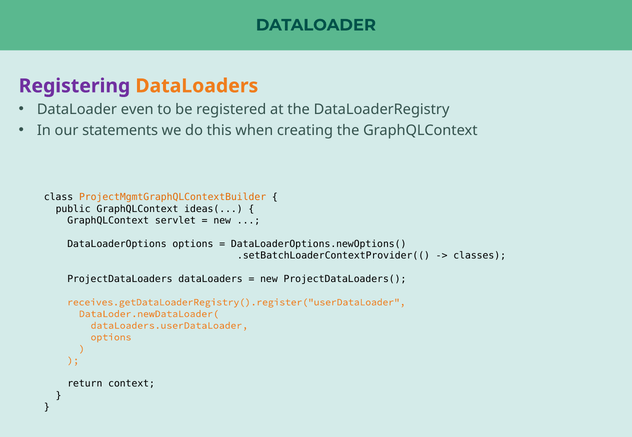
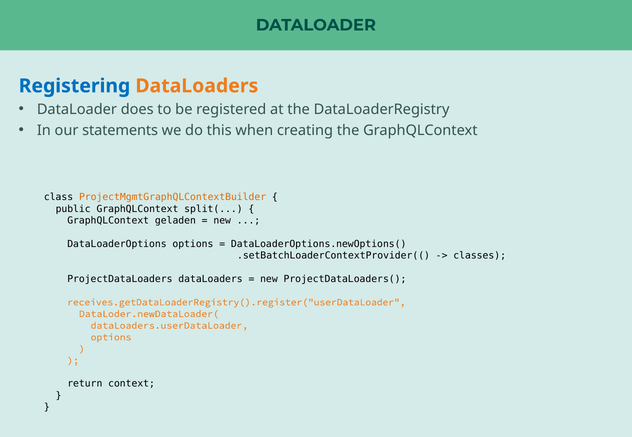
Registering colour: purple -> blue
even: even -> does
ideas(: ideas( -> split(
servlet: servlet -> geladen
